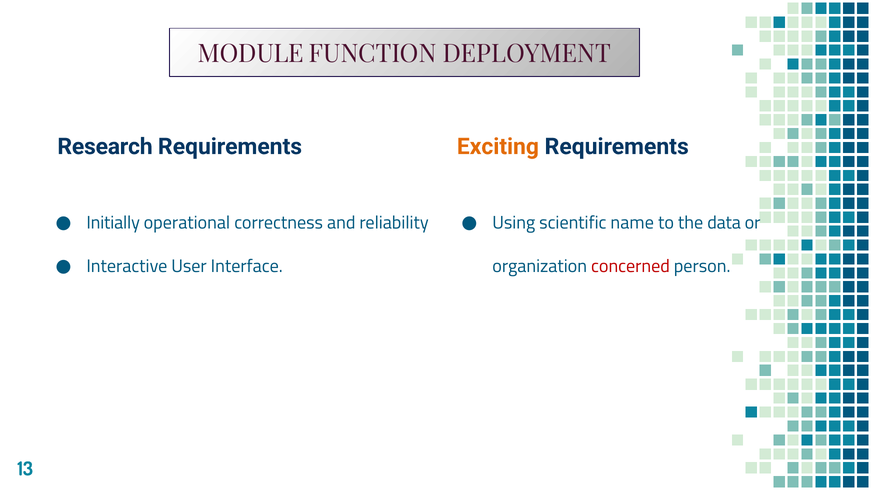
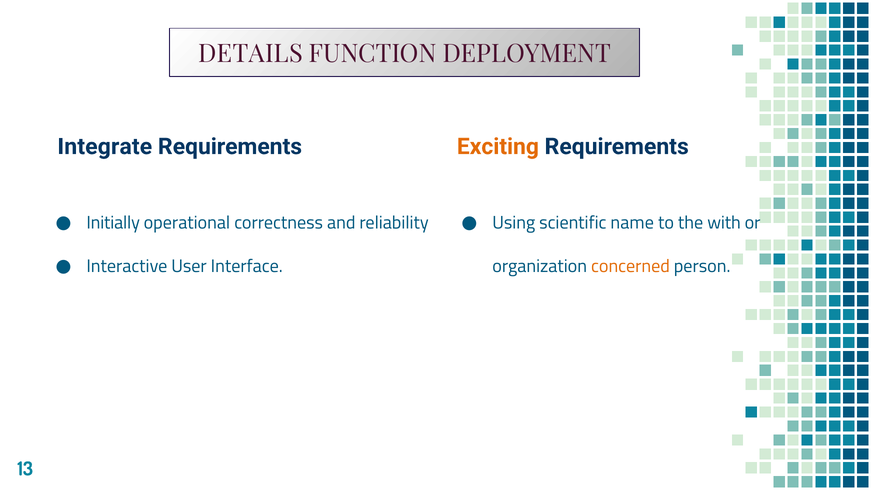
MODULE: MODULE -> DETAILS
Research: Research -> Integrate
data: data -> with
concerned colour: red -> orange
